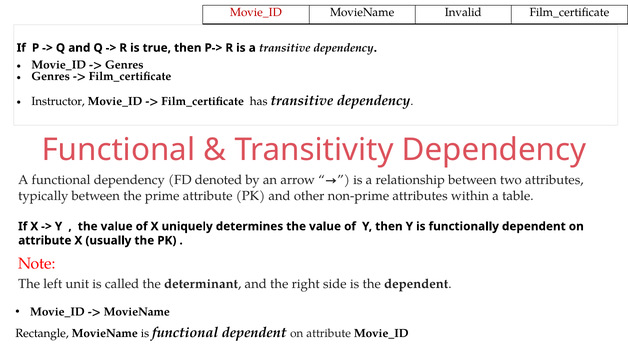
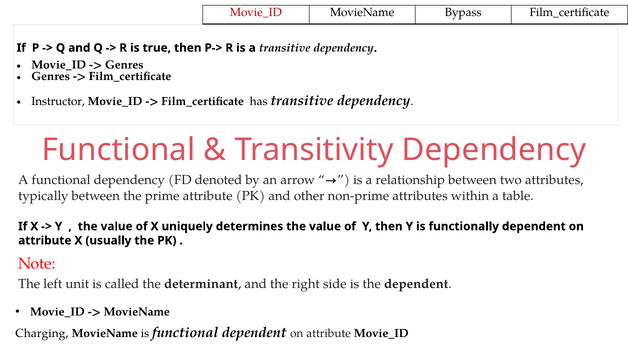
Invalid: Invalid -> Bypass
Rectangle: Rectangle -> Charging
